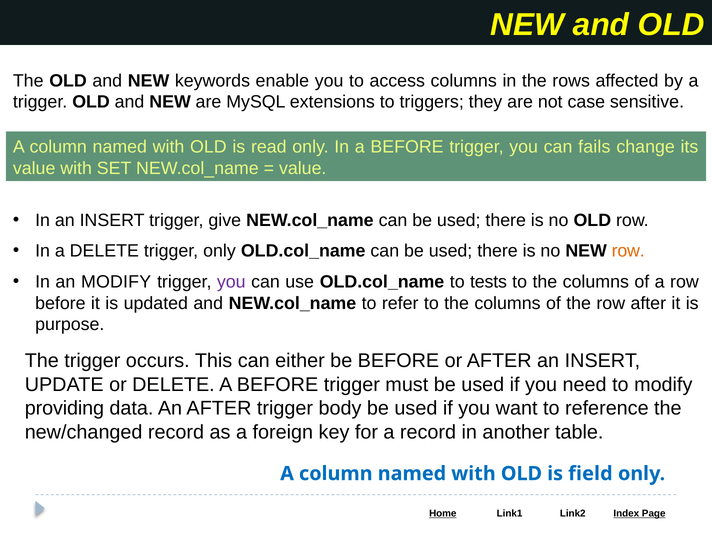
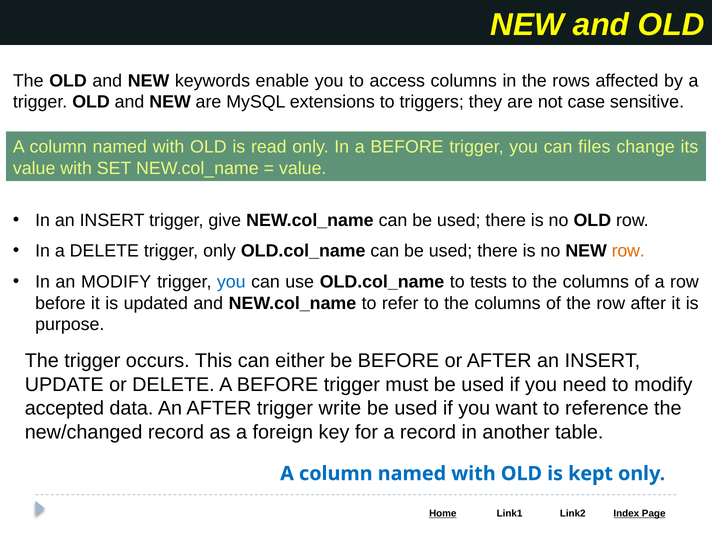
fails: fails -> files
you at (231, 282) colour: purple -> blue
providing: providing -> accepted
body: body -> write
field: field -> kept
